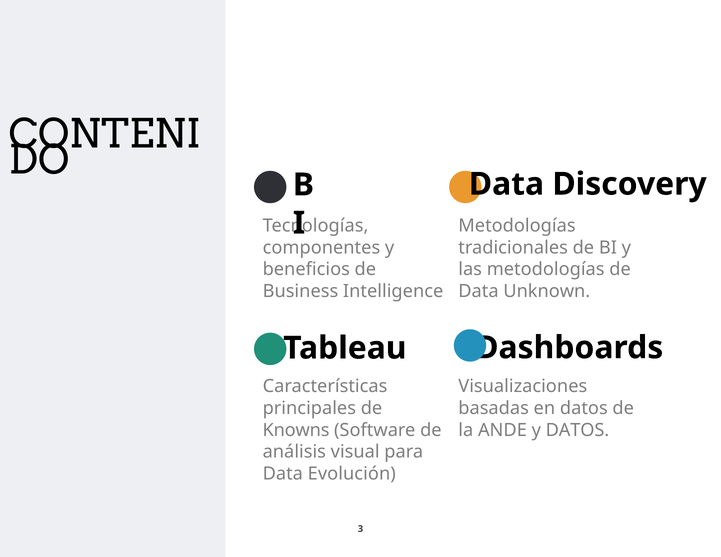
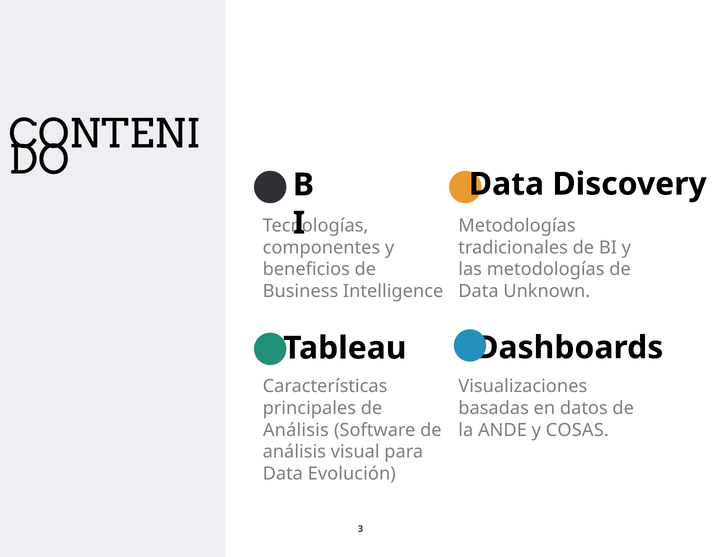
Knowns at (296, 430): Knowns -> Análisis
y DATOS: DATOS -> COSAS
